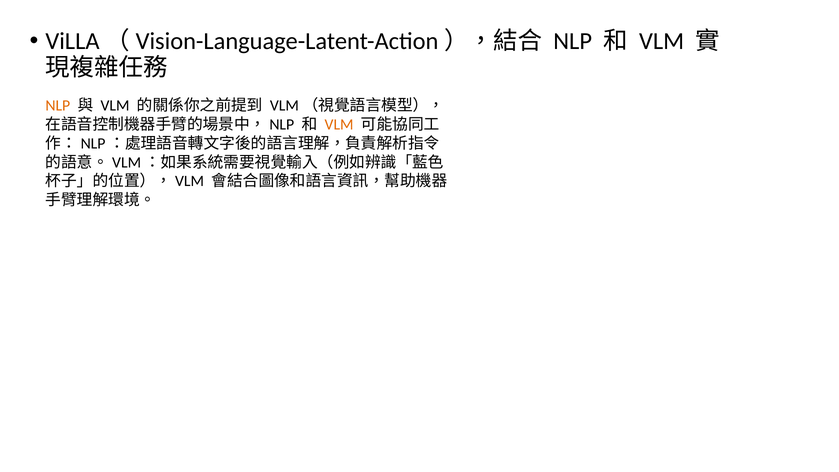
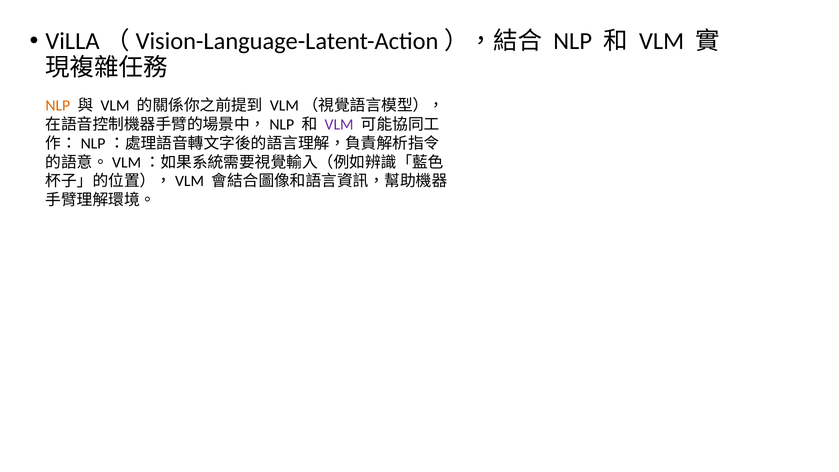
VLM at (339, 125) colour: orange -> purple
